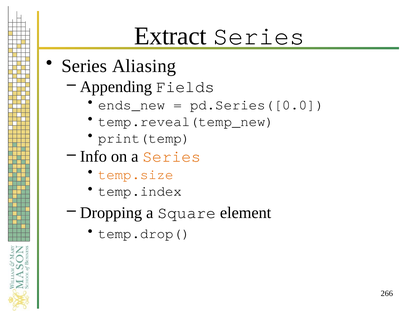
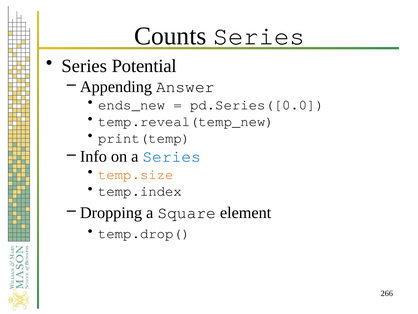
Extract: Extract -> Counts
Aliasing: Aliasing -> Potential
Fields: Fields -> Answer
Series at (172, 156) colour: orange -> blue
